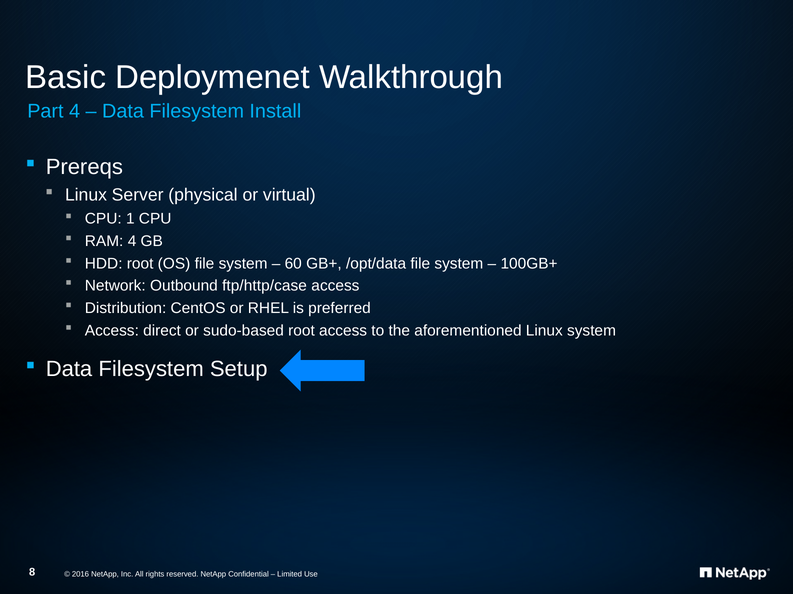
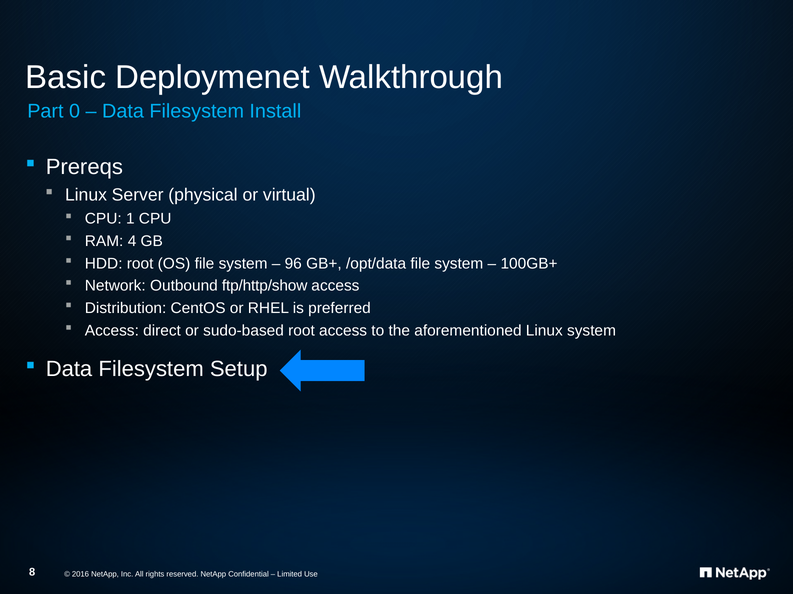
Part 4: 4 -> 0
60: 60 -> 96
ftp/http/case: ftp/http/case -> ftp/http/show
